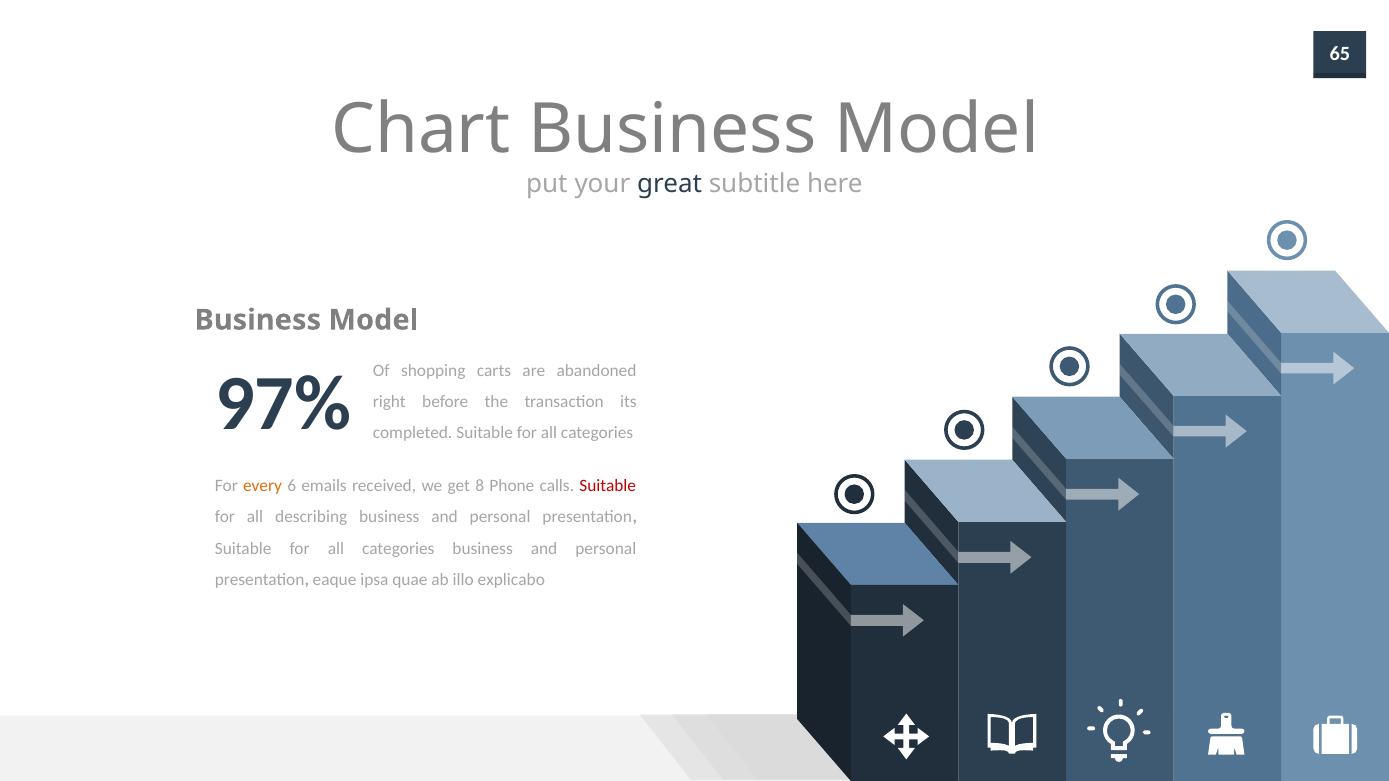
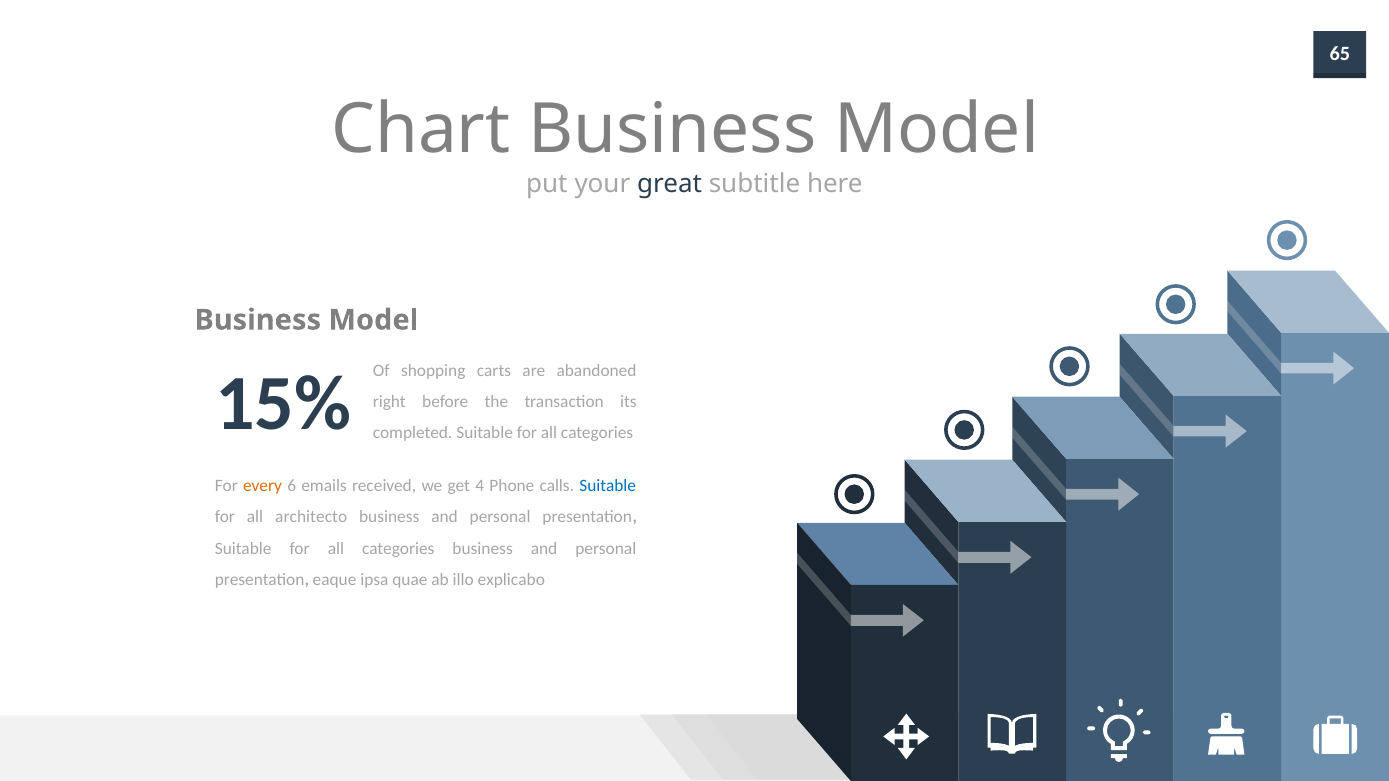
97%: 97% -> 15%
8: 8 -> 4
Suitable at (608, 486) colour: red -> blue
describing: describing -> architecto
